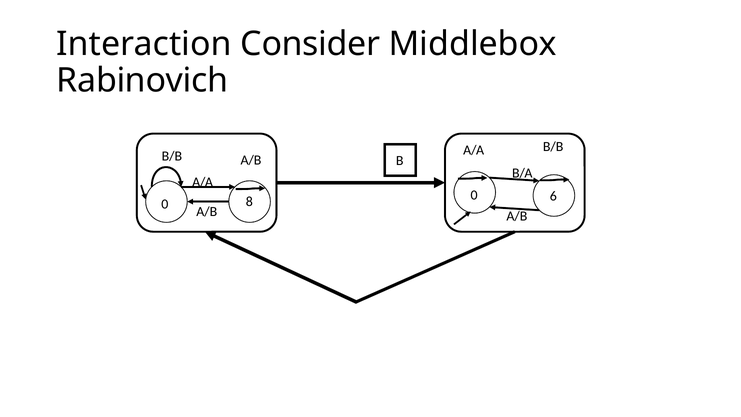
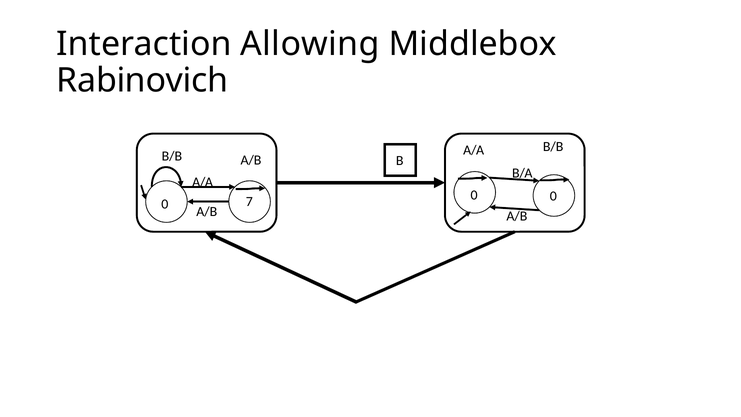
Consider: Consider -> Allowing
6 at (553, 196): 6 -> 0
8: 8 -> 7
